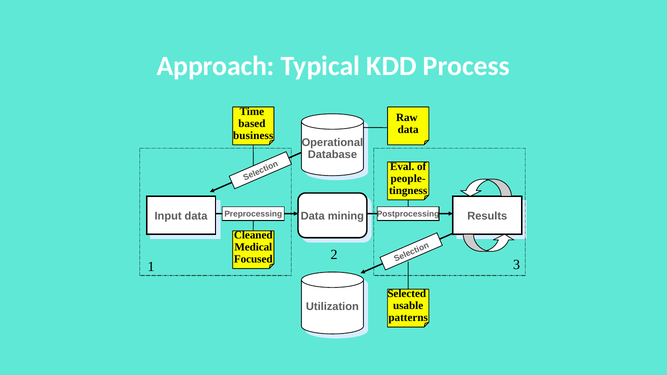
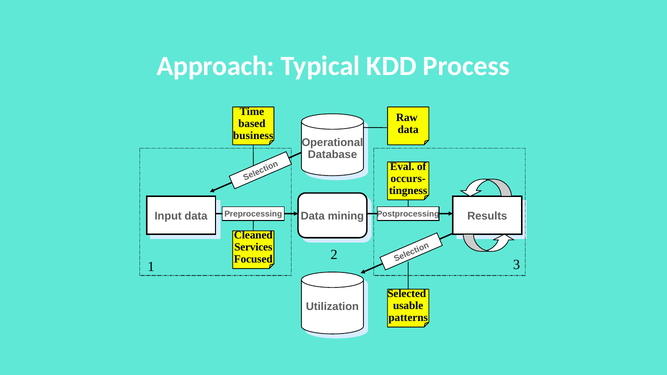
people-: people- -> occurs-
Medical: Medical -> Services
